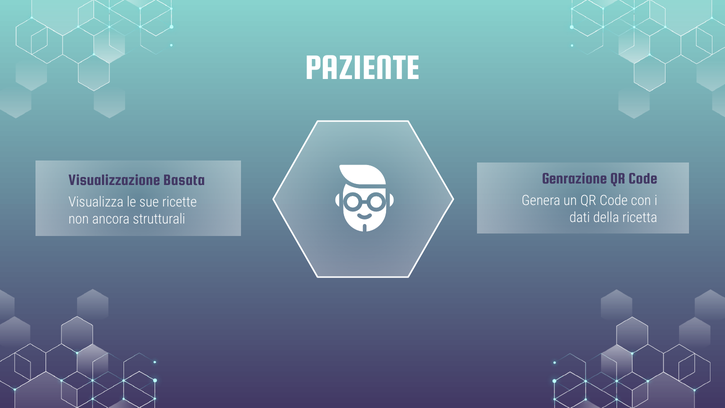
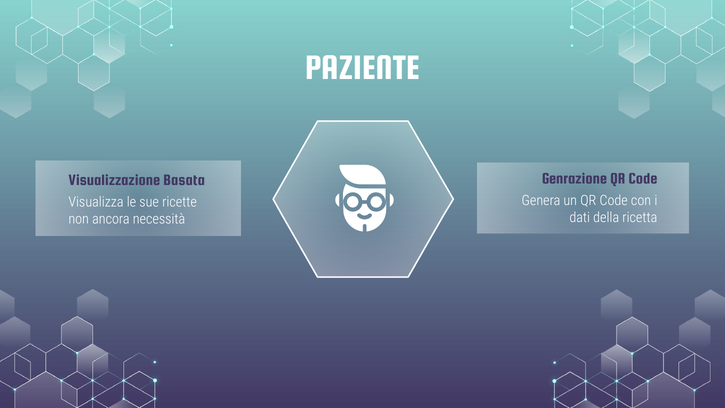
strutturali: strutturali -> necessità
